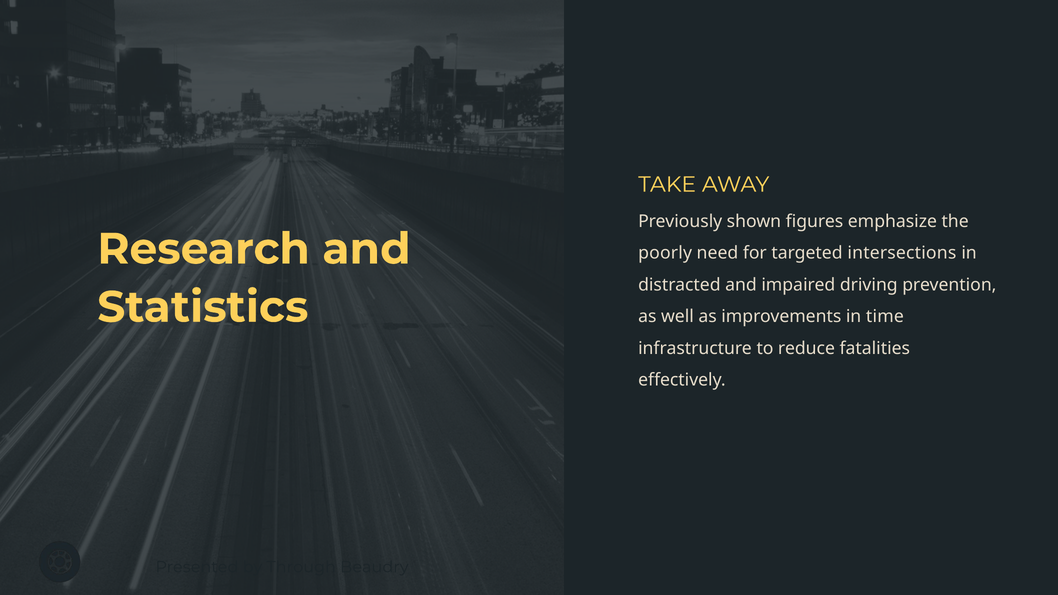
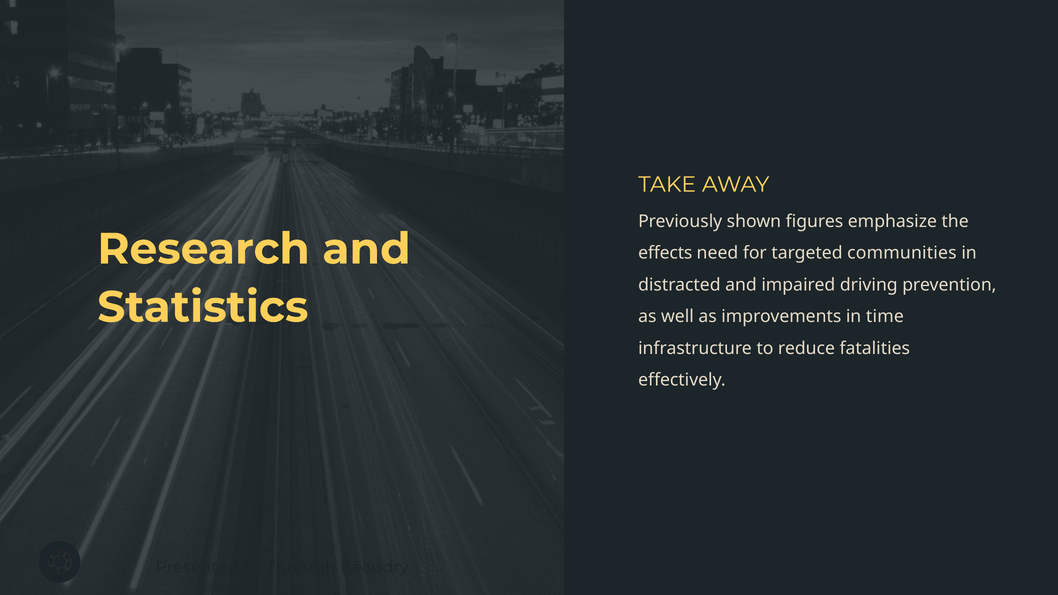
poorly: poorly -> effects
intersections: intersections -> communities
